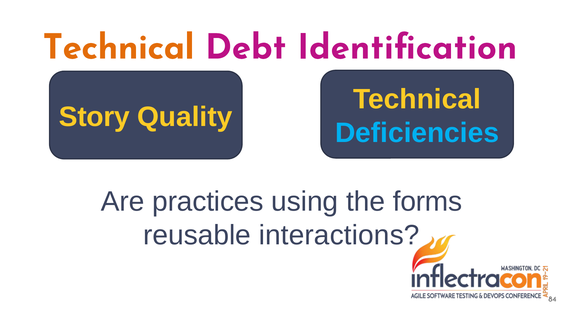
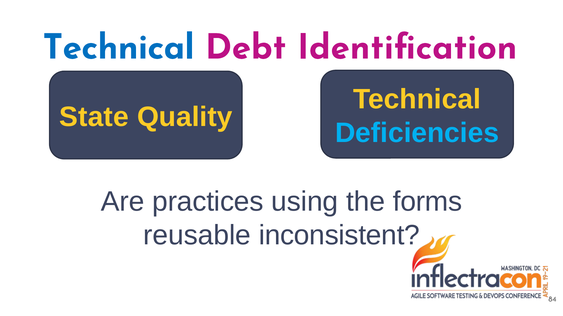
Technical at (119, 47) colour: orange -> blue
Story: Story -> State
interactions: interactions -> inconsistent
